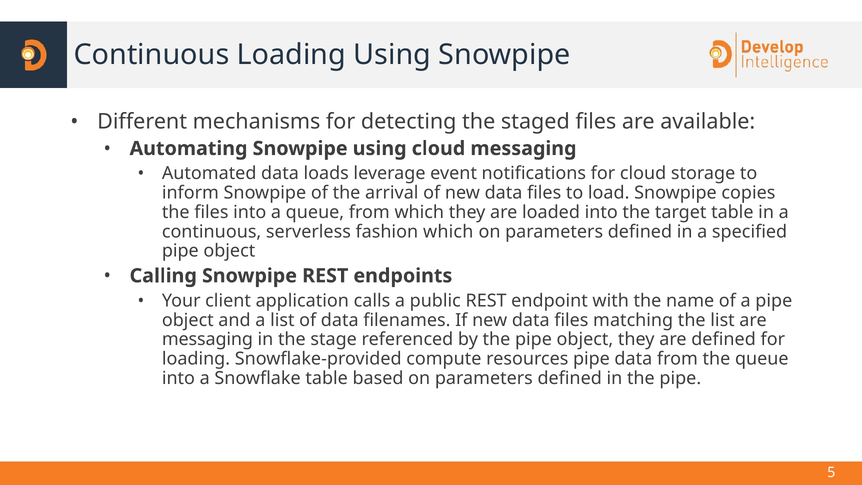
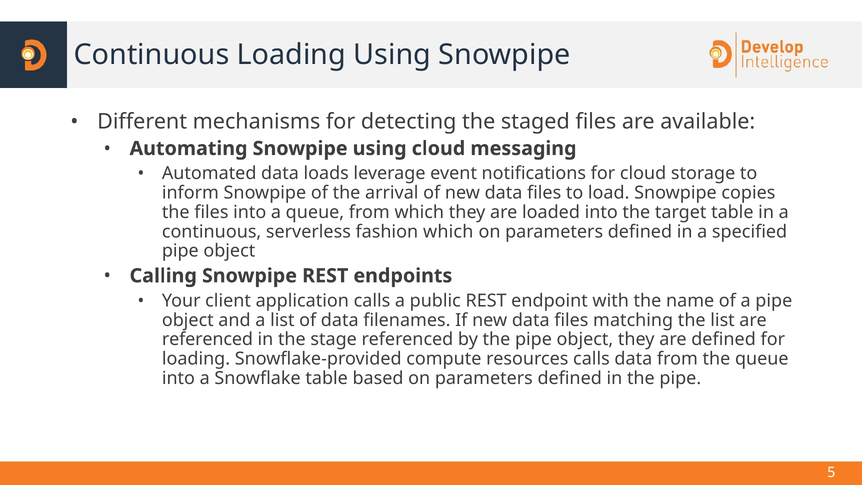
messaging at (207, 339): messaging -> referenced
resources pipe: pipe -> calls
